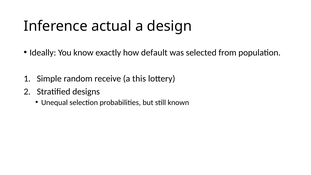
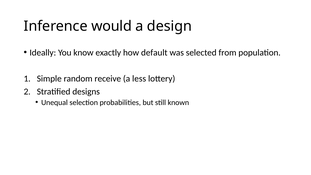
actual: actual -> would
this: this -> less
